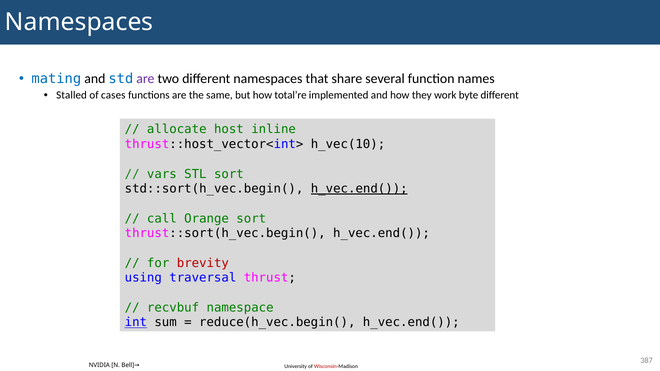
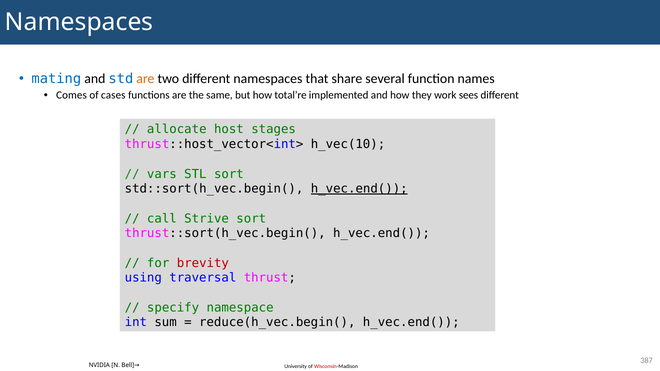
are at (145, 79) colour: purple -> orange
Stalled: Stalled -> Comes
byte: byte -> sees
inline: inline -> stages
Orange: Orange -> Strive
recvbuf: recvbuf -> specify
int underline: present -> none
